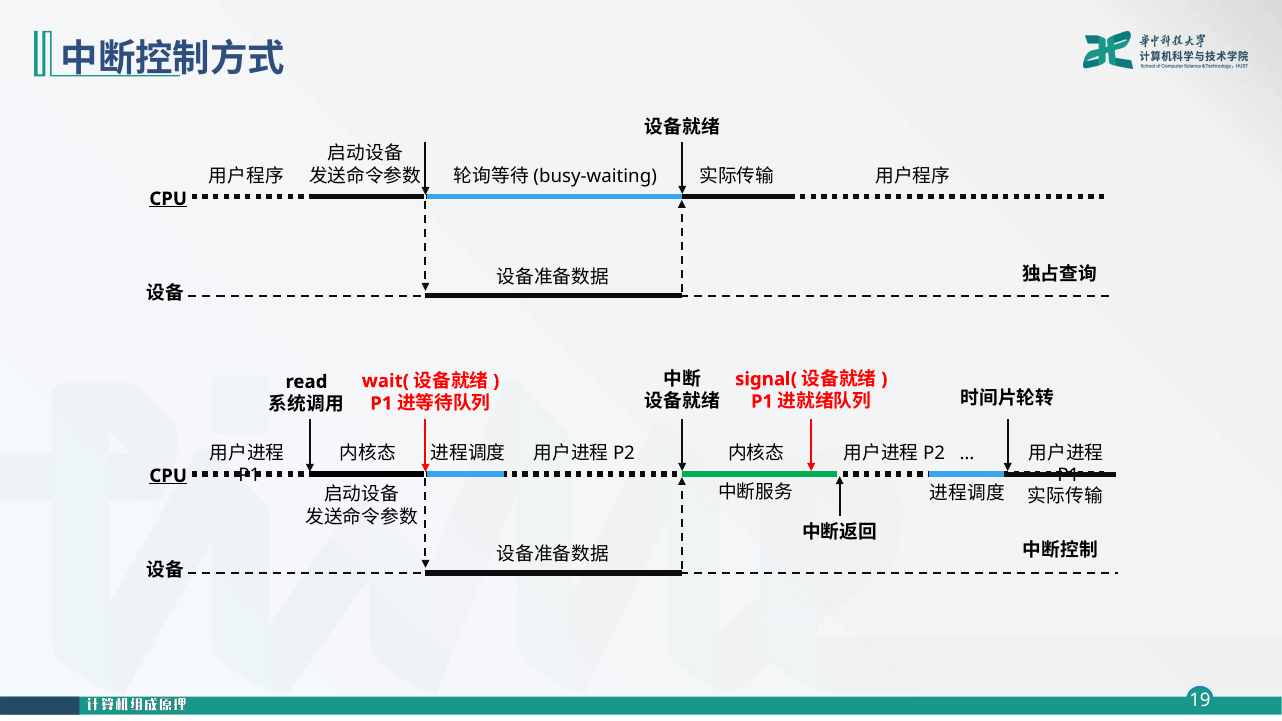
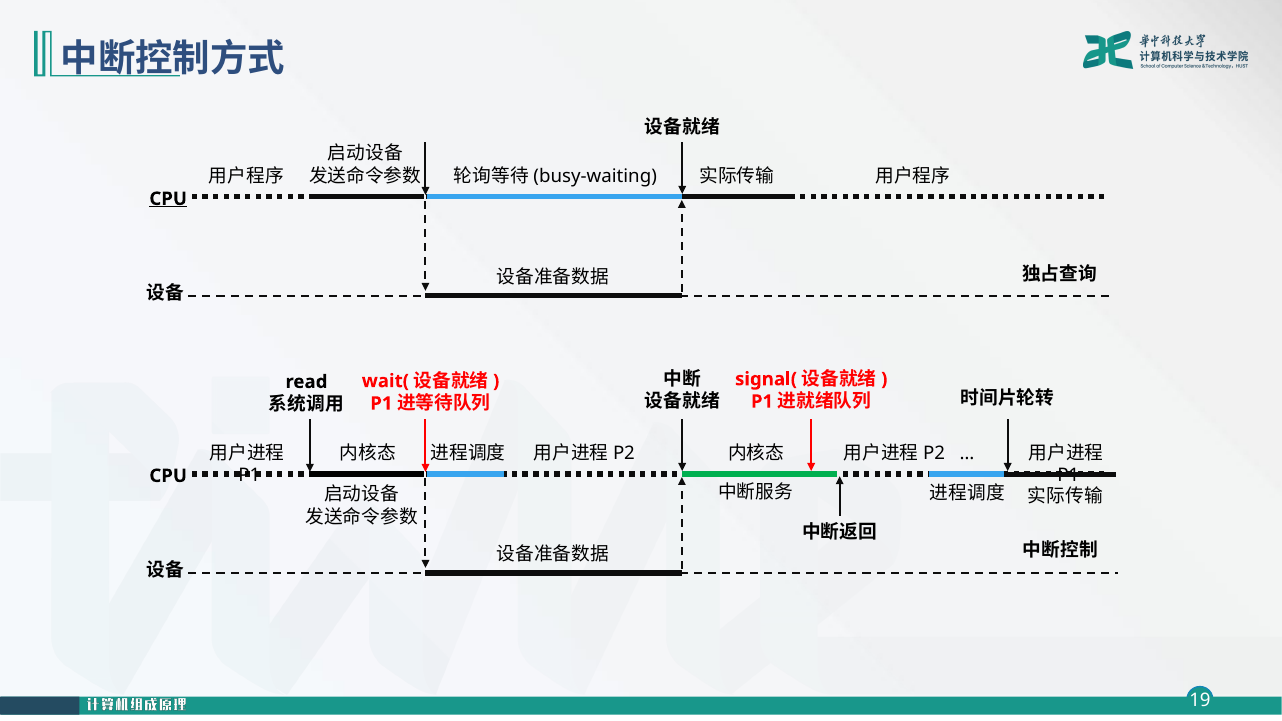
CPU at (168, 476) underline: present -> none
